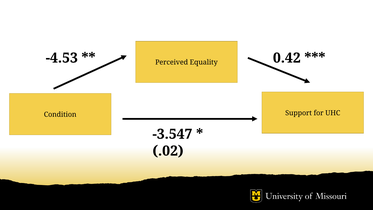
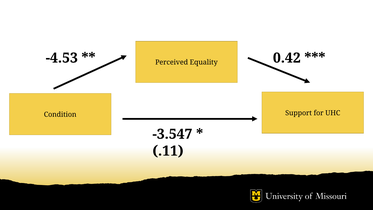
.02: .02 -> .11
